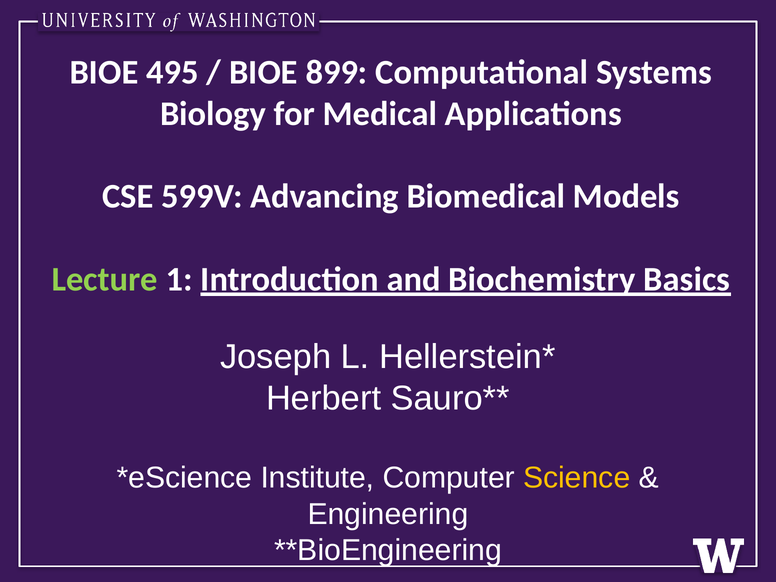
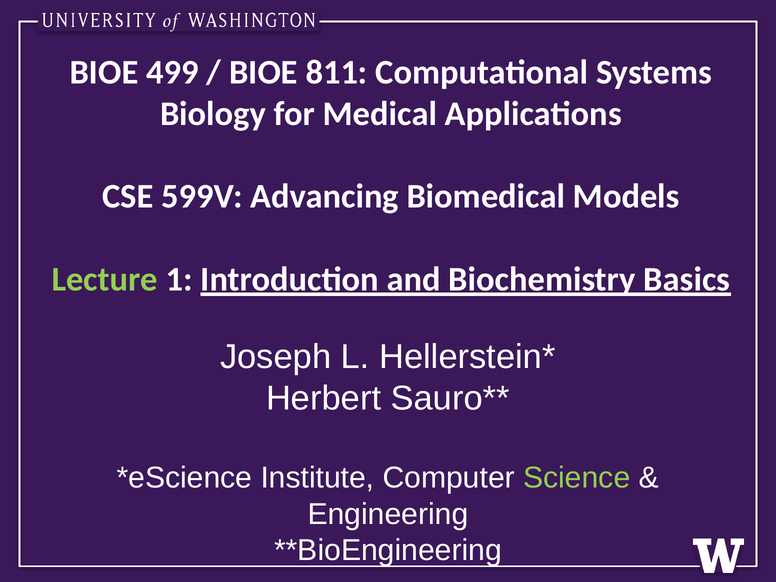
495: 495 -> 499
899: 899 -> 811
Science colour: yellow -> light green
